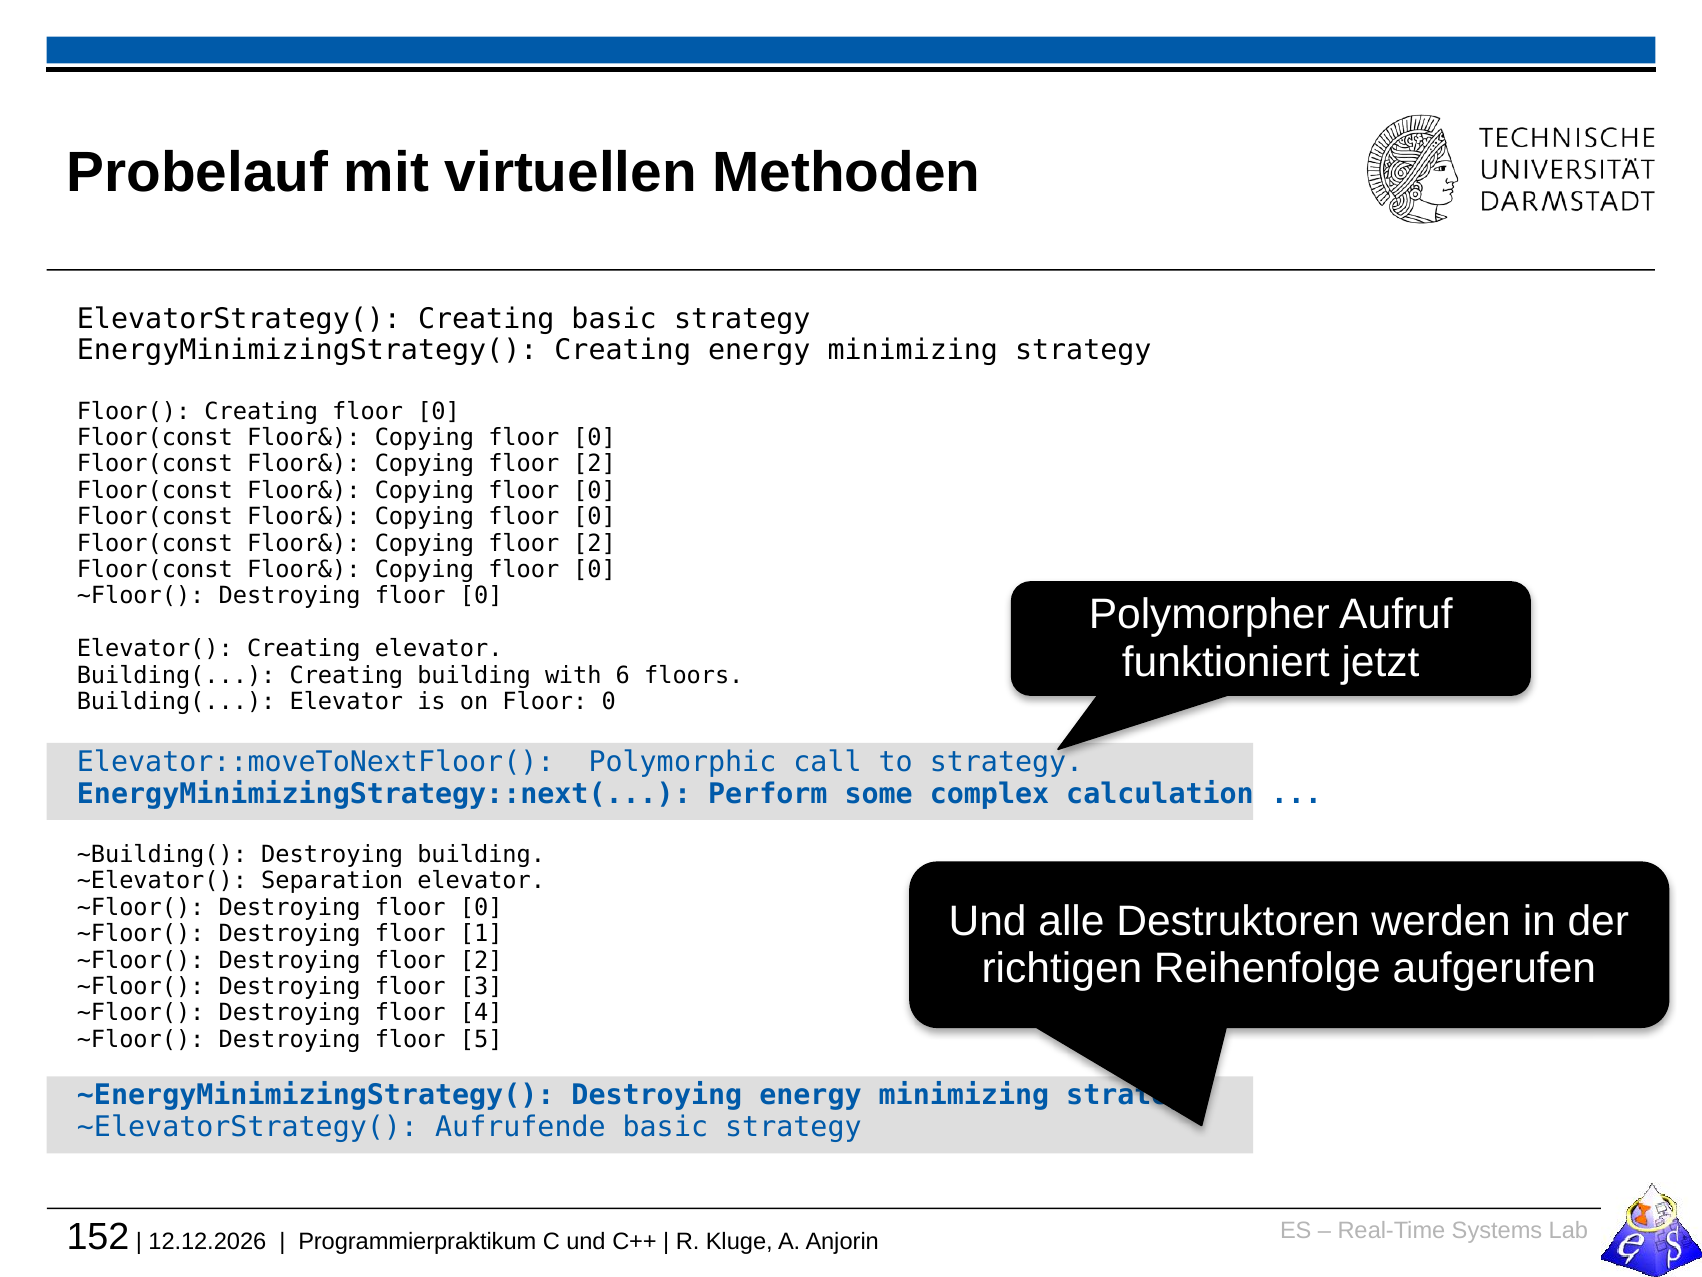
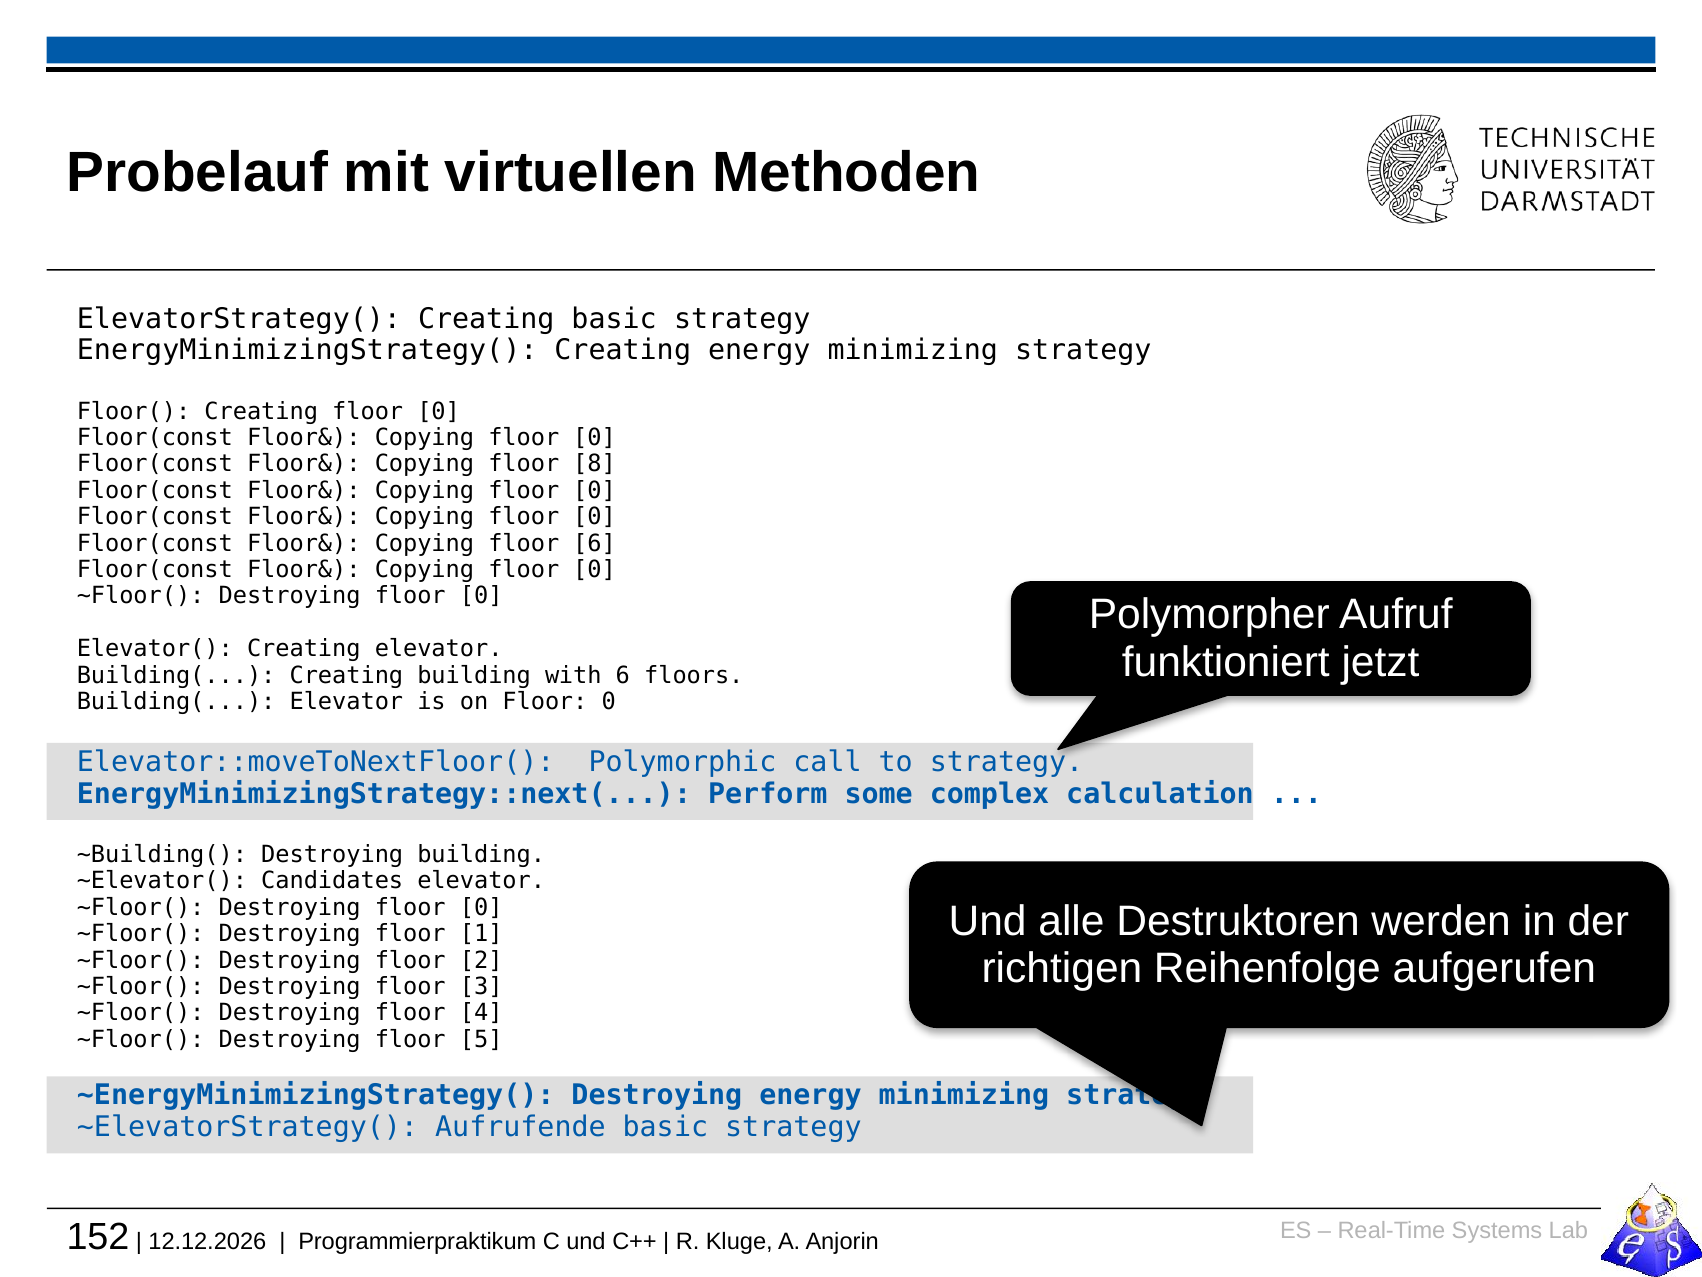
2 at (594, 464): 2 -> 8
2 at (594, 543): 2 -> 6
Separation: Separation -> Candidates
